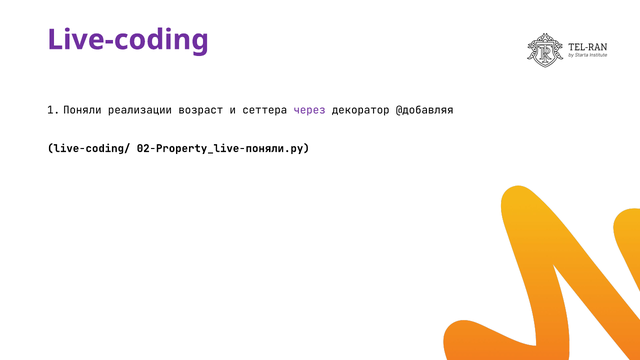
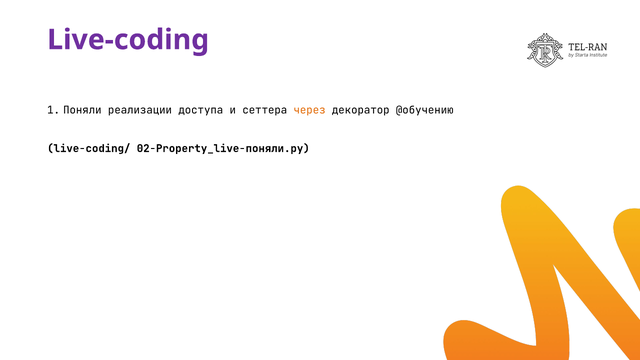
возраст: возраст -> доступа
через colour: purple -> orange
@добавляя: @добавляя -> @обучению
